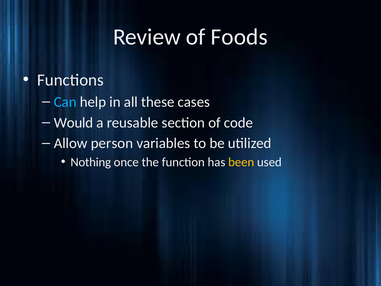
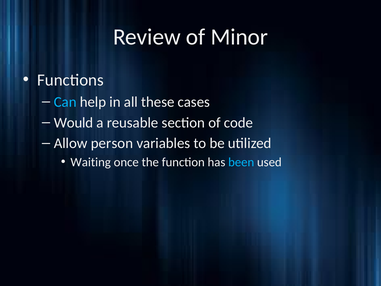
Foods: Foods -> Minor
Nothing: Nothing -> Waiting
been colour: yellow -> light blue
